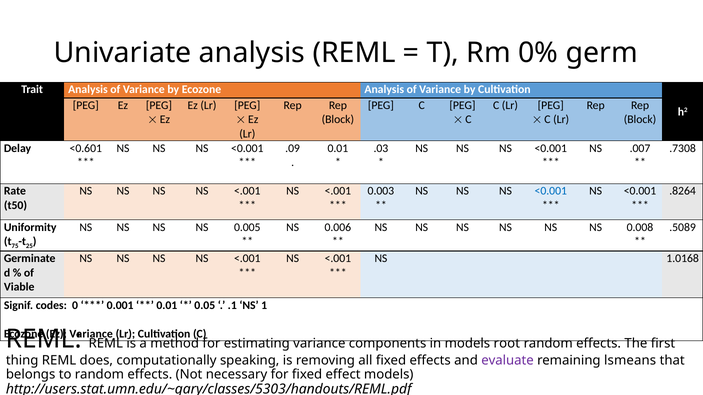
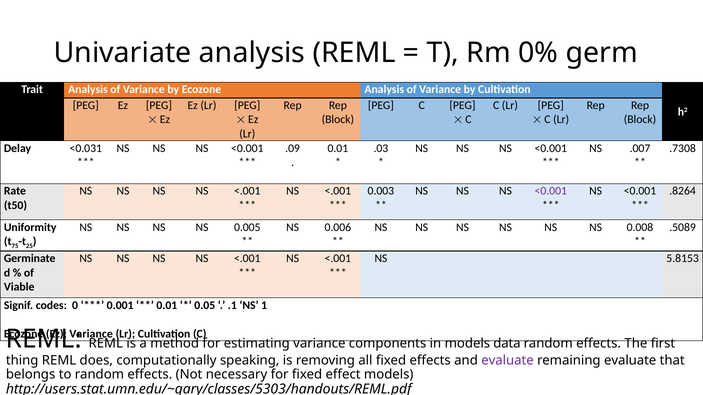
<0.601: <0.601 -> <0.031
<0.001 at (551, 191) colour: blue -> purple
1.0168: 1.0168 -> 5.8153
root: root -> data
remaining lsmeans: lsmeans -> evaluate
